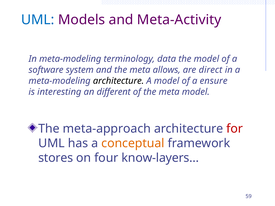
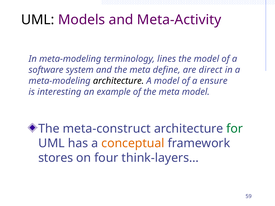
UML at (38, 20) colour: blue -> black
data: data -> lines
allows: allows -> define
different: different -> example
meta-approach: meta-approach -> meta-construct
for colour: red -> green
know-layers…: know-layers… -> think-layers…
